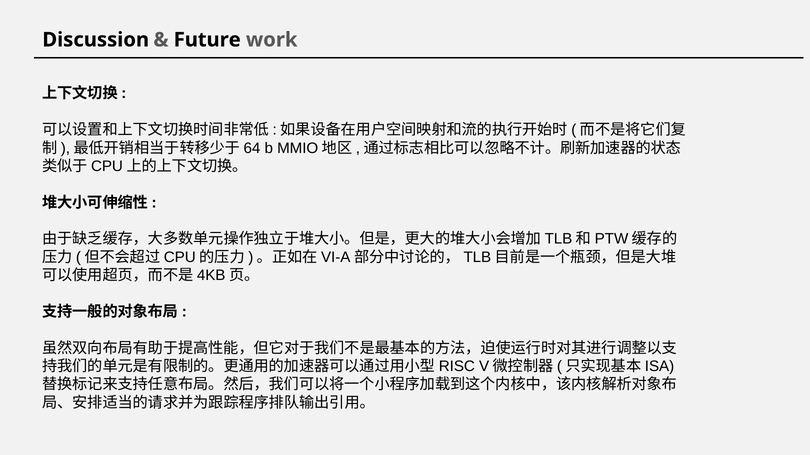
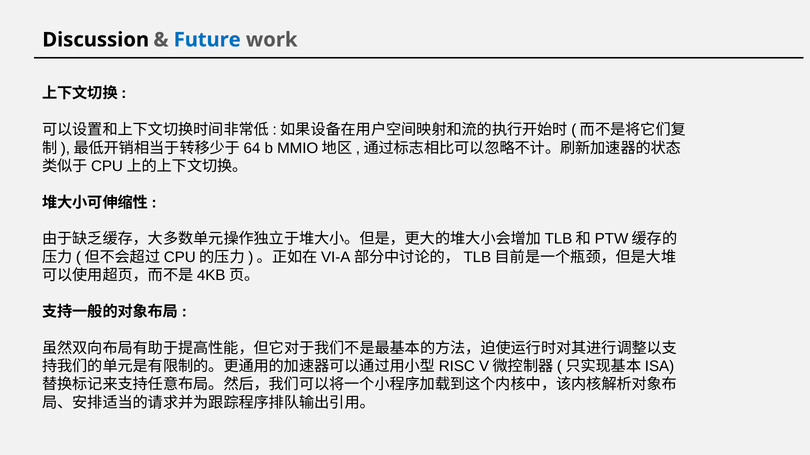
Future colour: black -> blue
